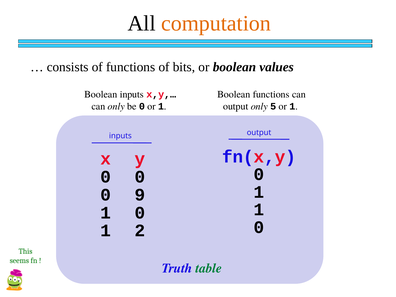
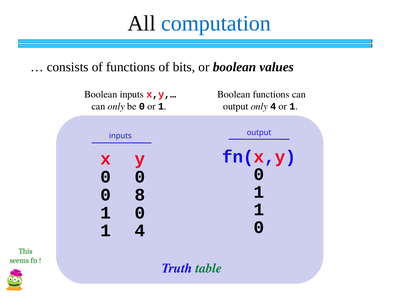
computation colour: orange -> blue
only 5: 5 -> 4
9: 9 -> 8
1 2: 2 -> 4
